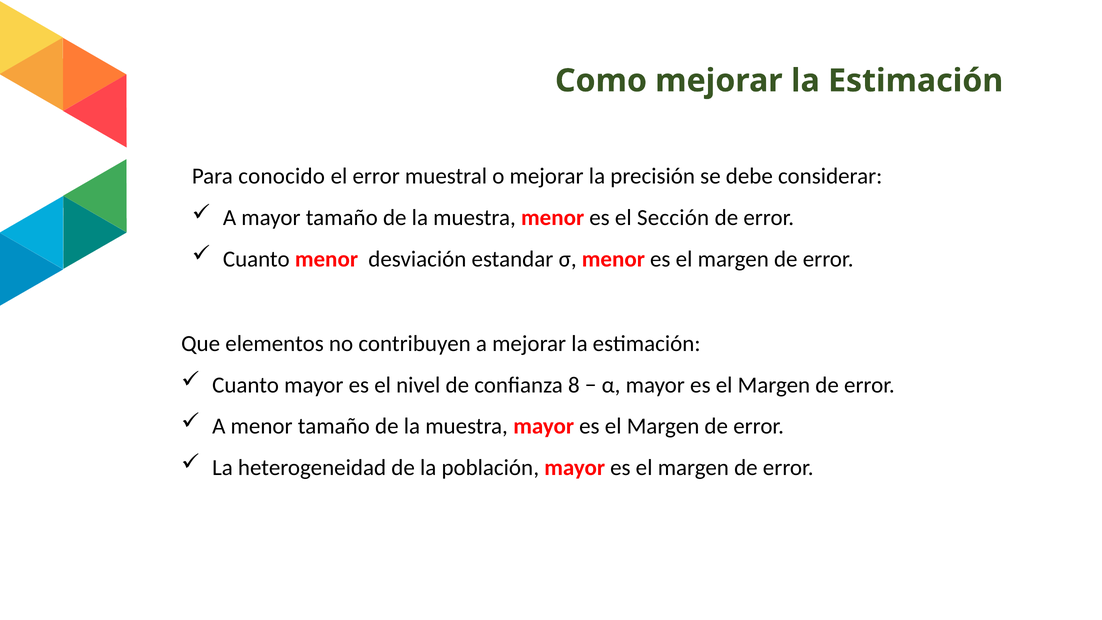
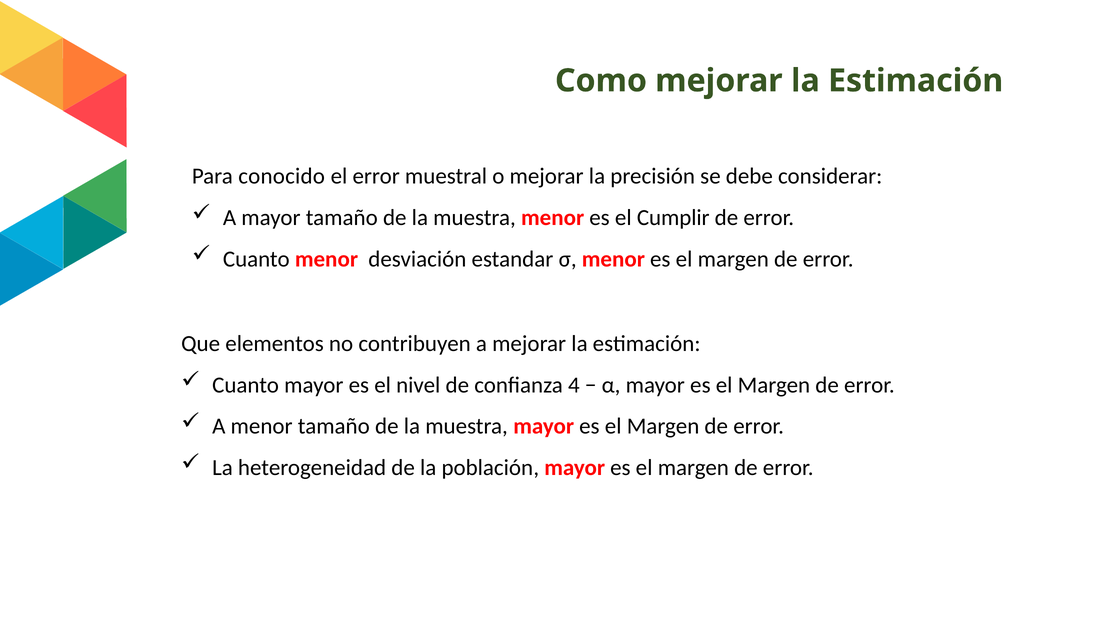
Sección: Sección -> Cumplir
8: 8 -> 4
